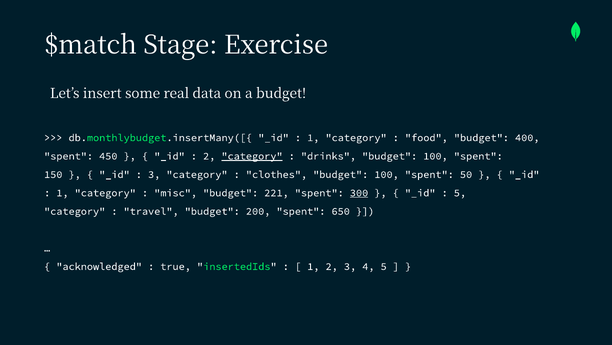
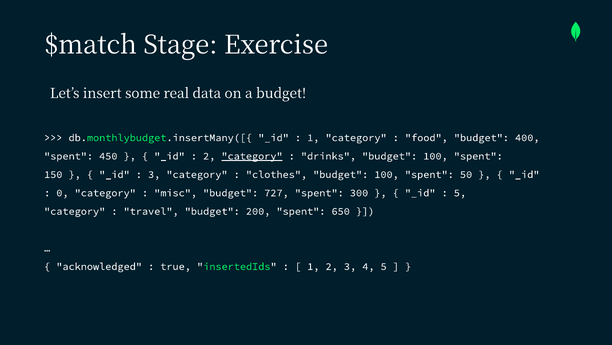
1 at (62, 193): 1 -> 0
221: 221 -> 727
300 underline: present -> none
